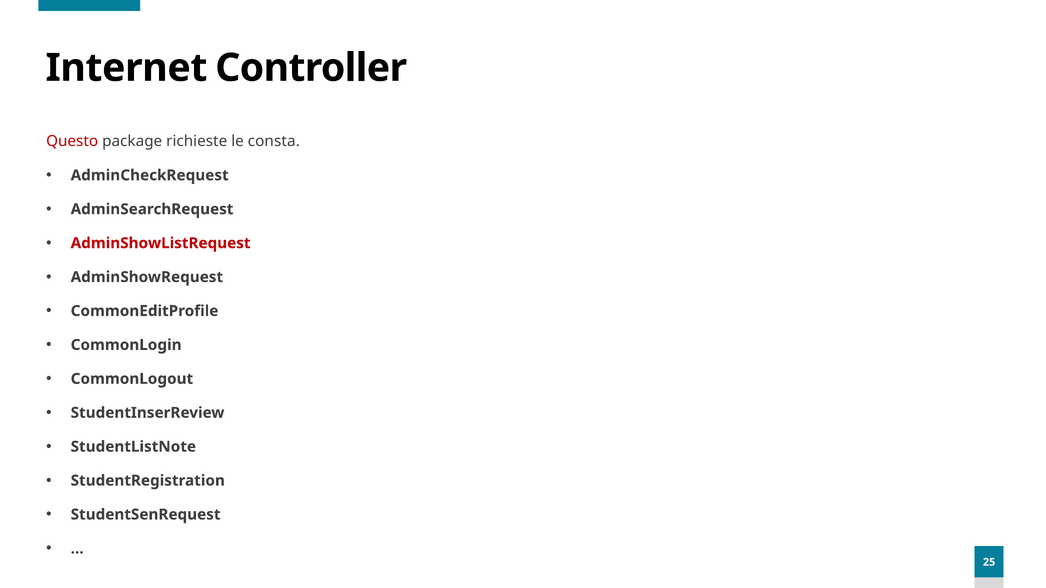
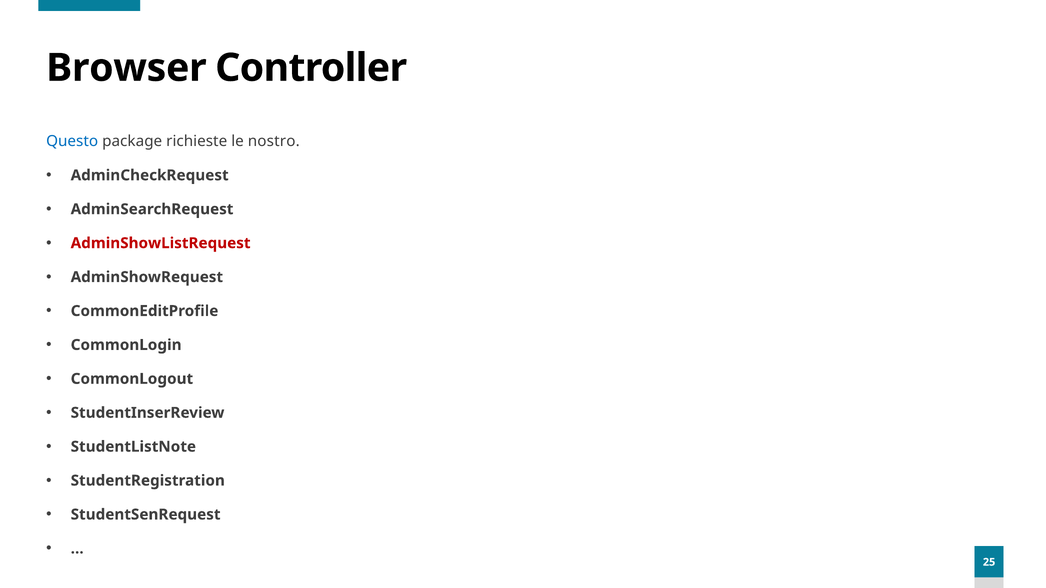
Internet: Internet -> Browser
Questo colour: red -> blue
consta: consta -> nostro
